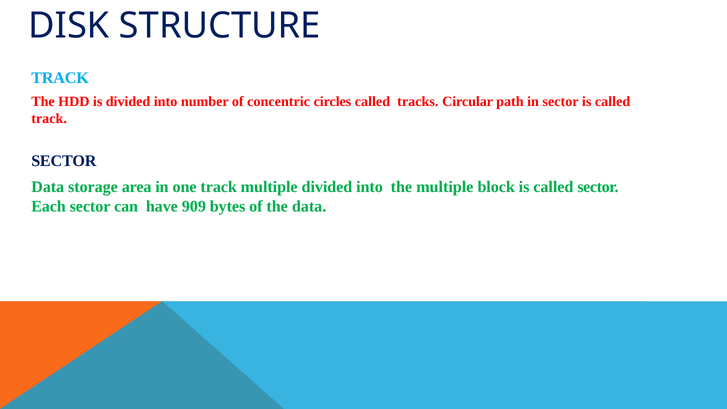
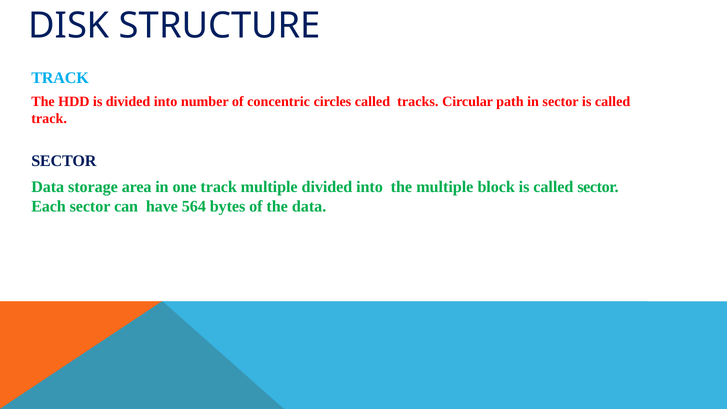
909: 909 -> 564
